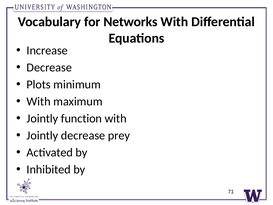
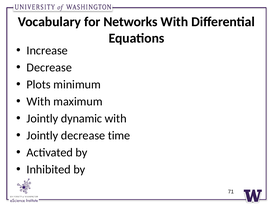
function: function -> dynamic
prey: prey -> time
